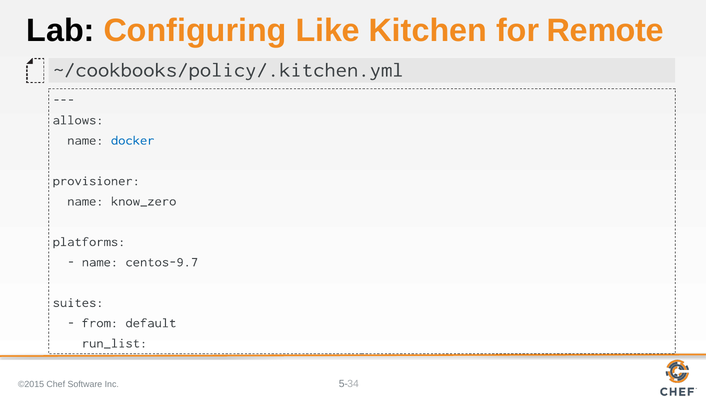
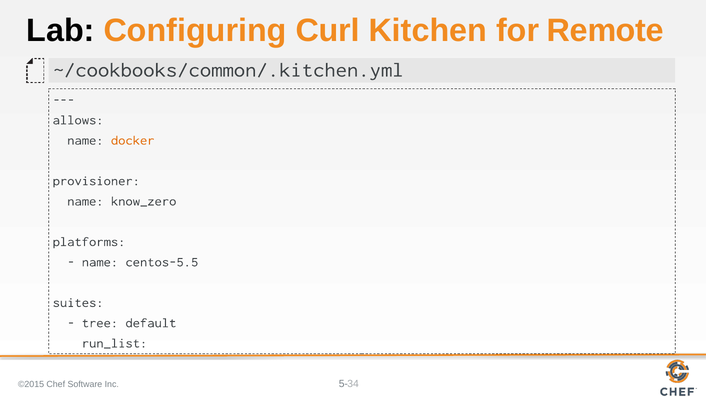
Like: Like -> Curl
~/cookbooks/policy/.kitchen.yml: ~/cookbooks/policy/.kitchen.yml -> ~/cookbooks/common/.kitchen.yml
docker colour: blue -> orange
centos-9.7: centos-9.7 -> centos-5.5
from: from -> tree
